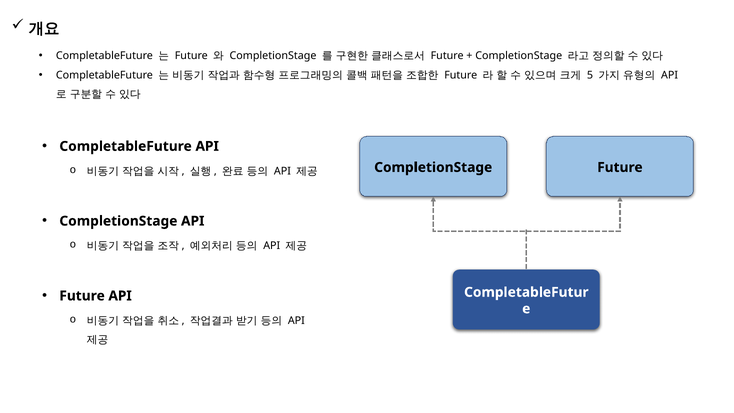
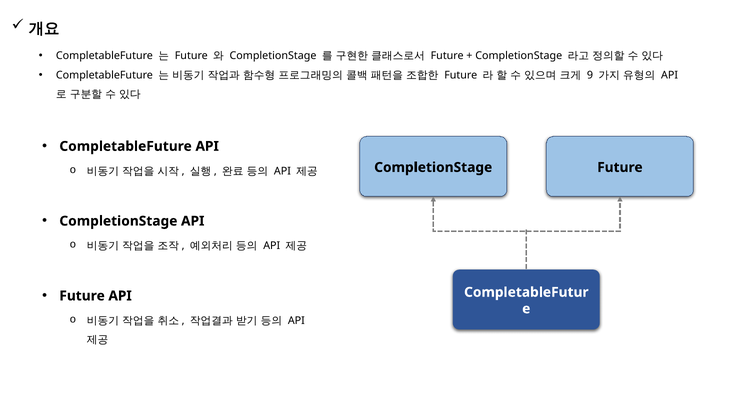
5: 5 -> 9
